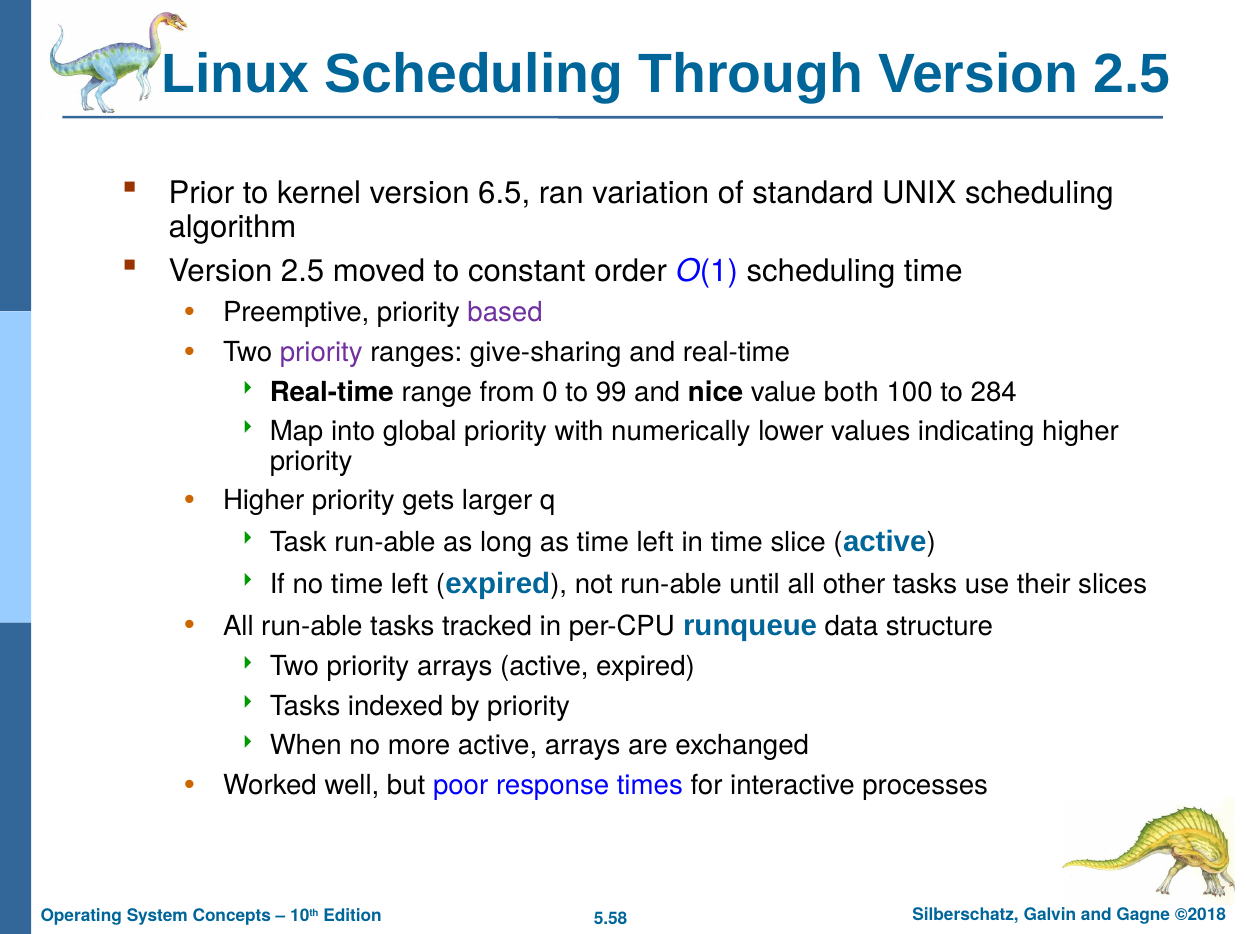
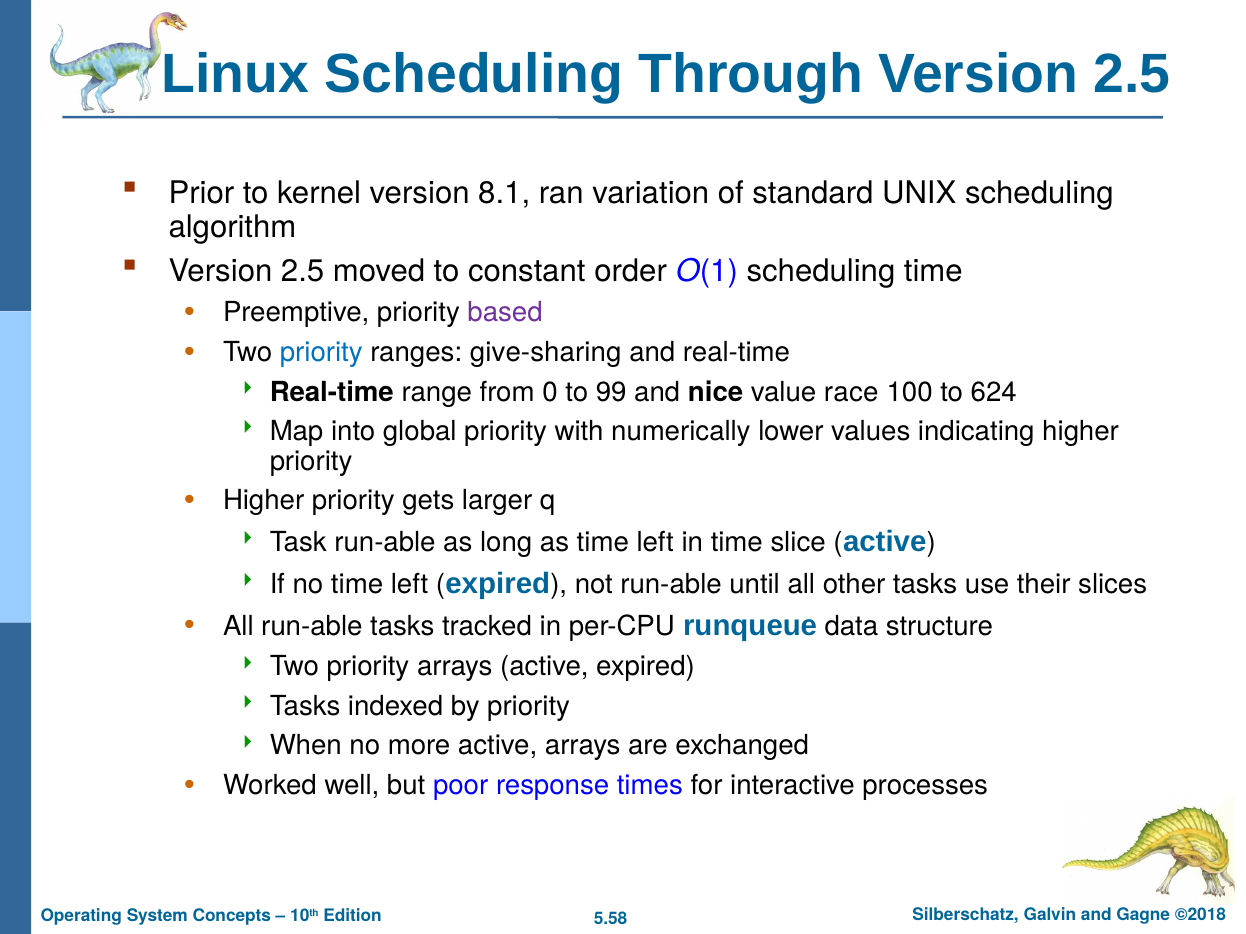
6.5: 6.5 -> 8.1
priority at (321, 353) colour: purple -> blue
both: both -> race
284: 284 -> 624
